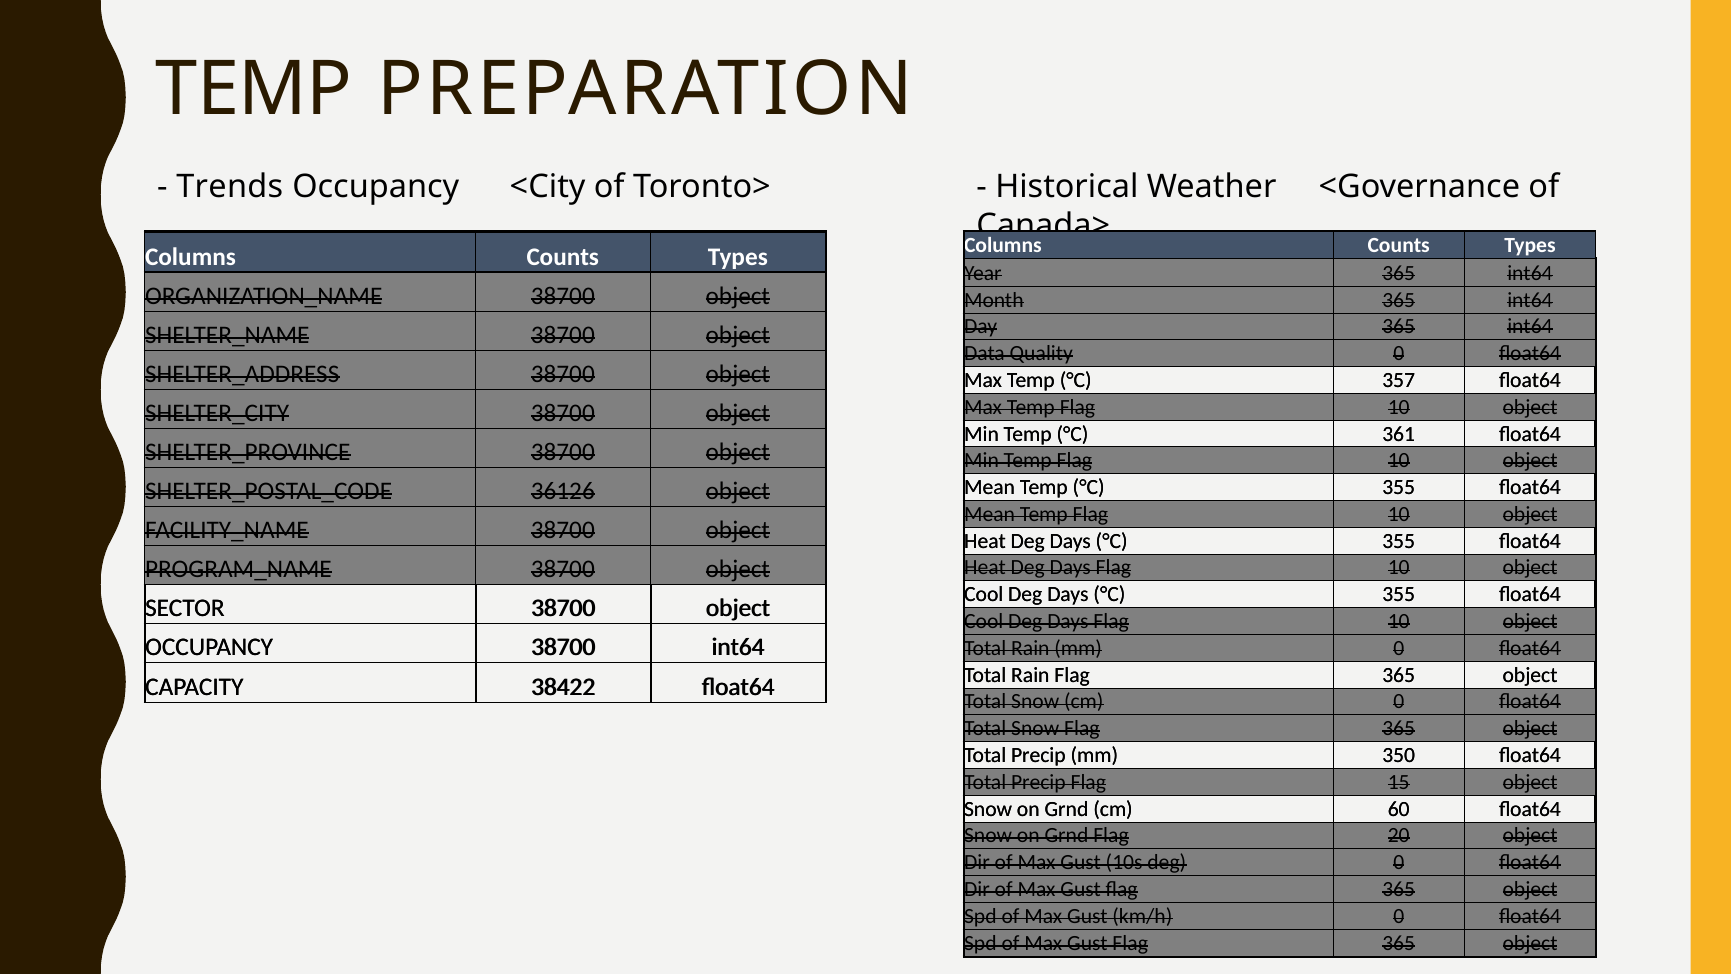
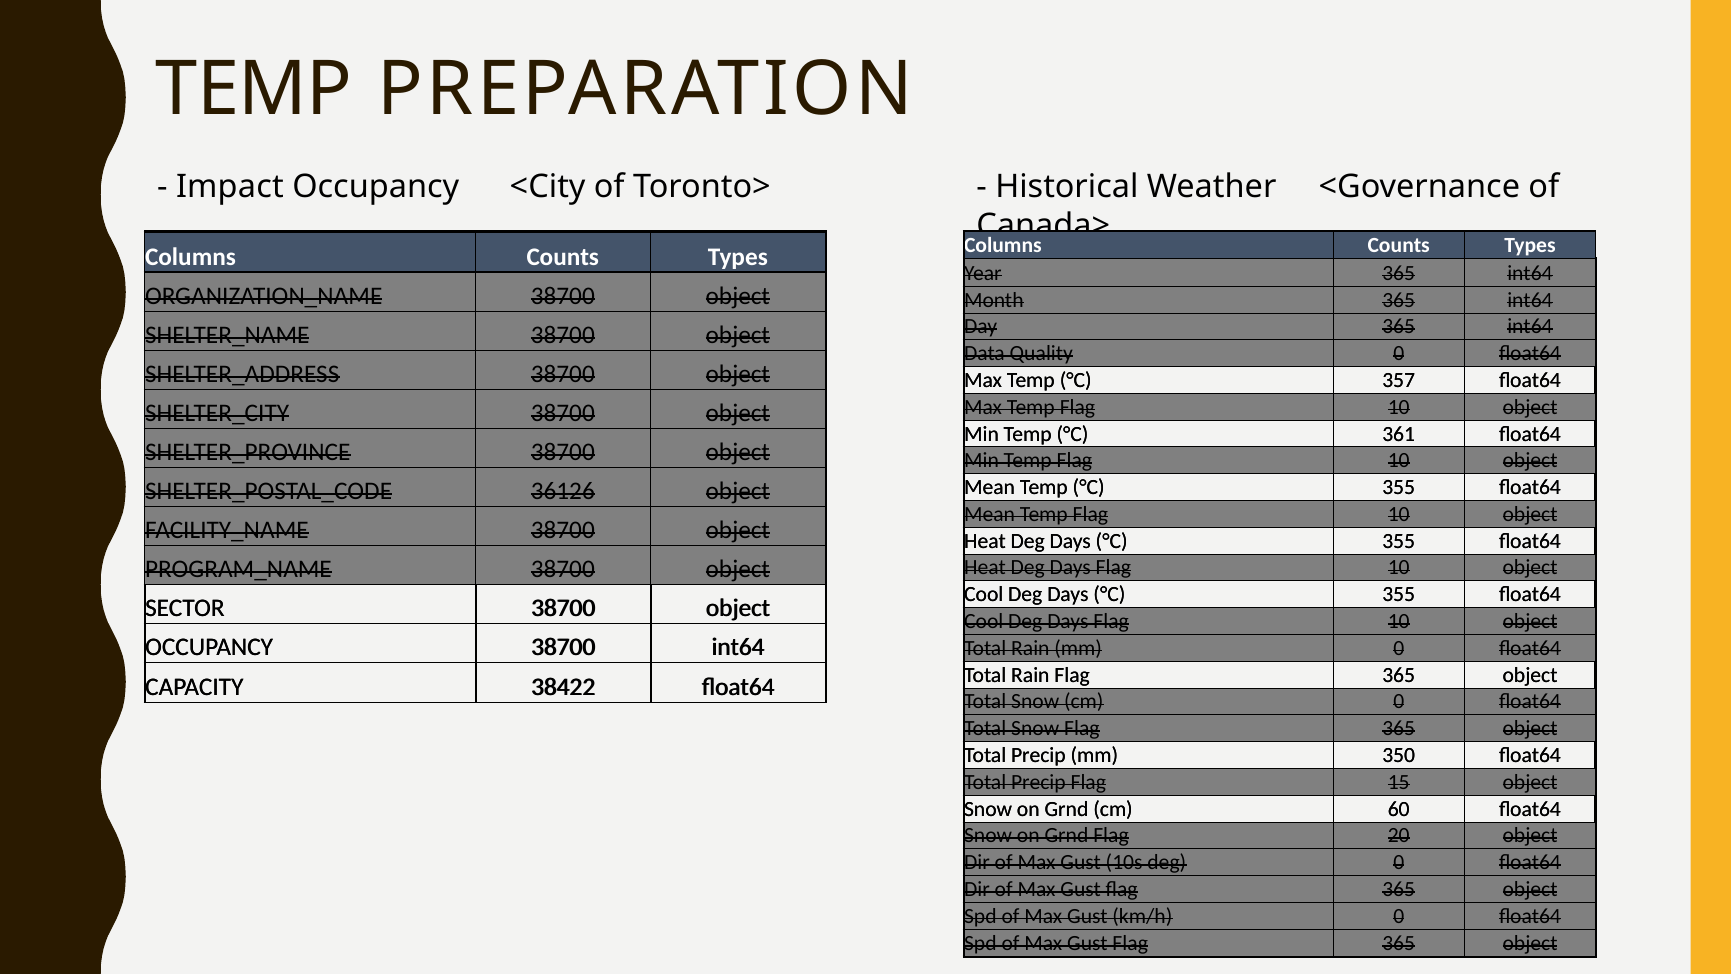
Trends: Trends -> Impact
